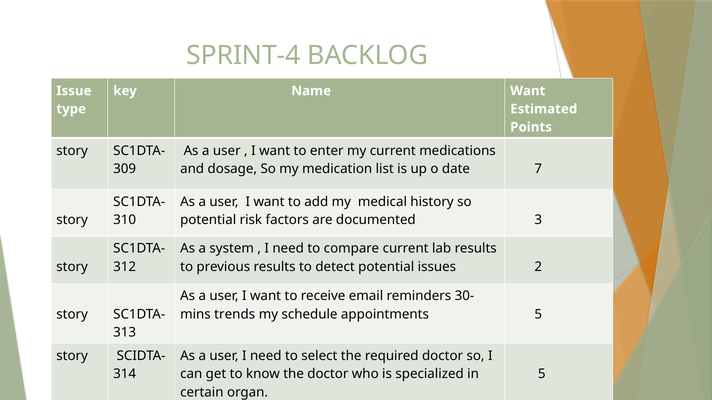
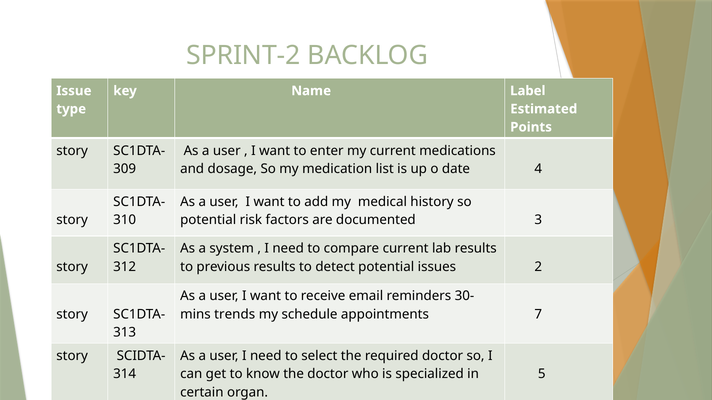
SPRINT-4: SPRINT-4 -> SPRINT-2
Name Want: Want -> Label
7: 7 -> 4
appointments 5: 5 -> 7
